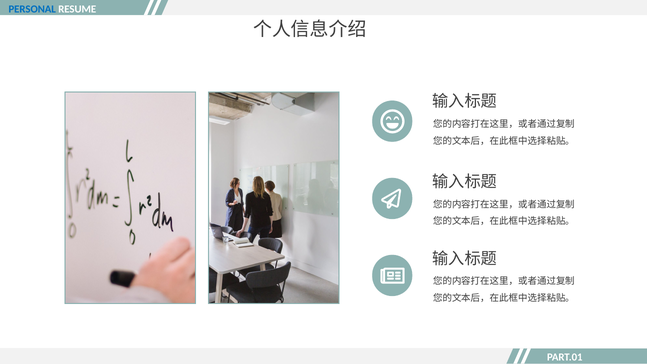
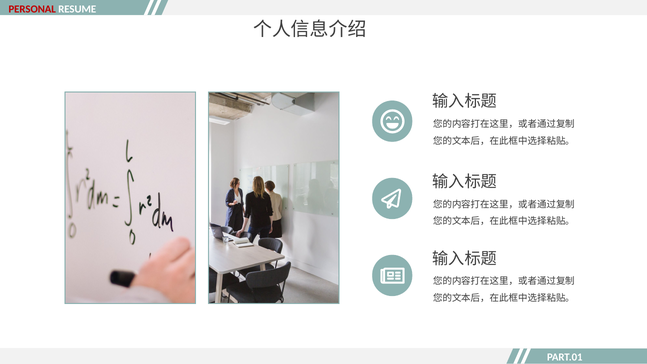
PERSONAL colour: blue -> red
